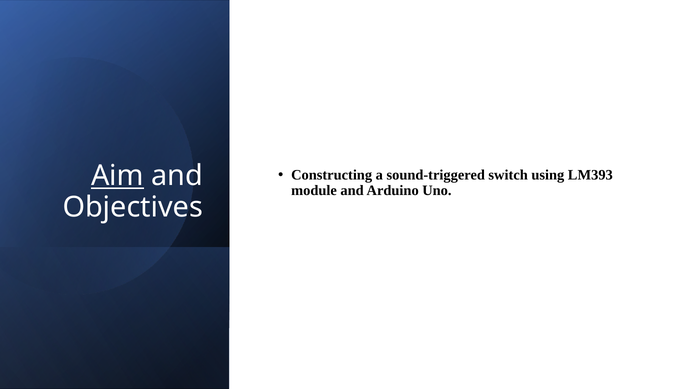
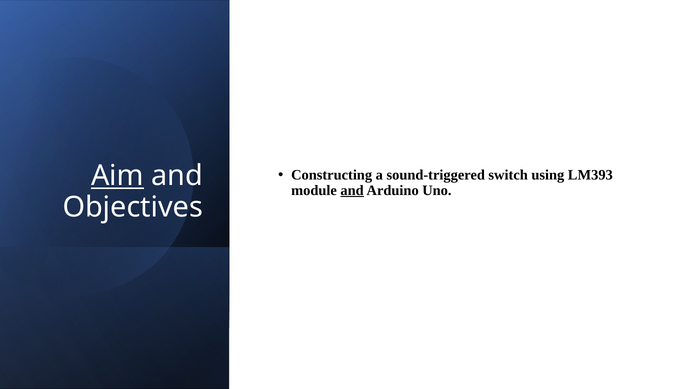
and at (352, 191) underline: none -> present
